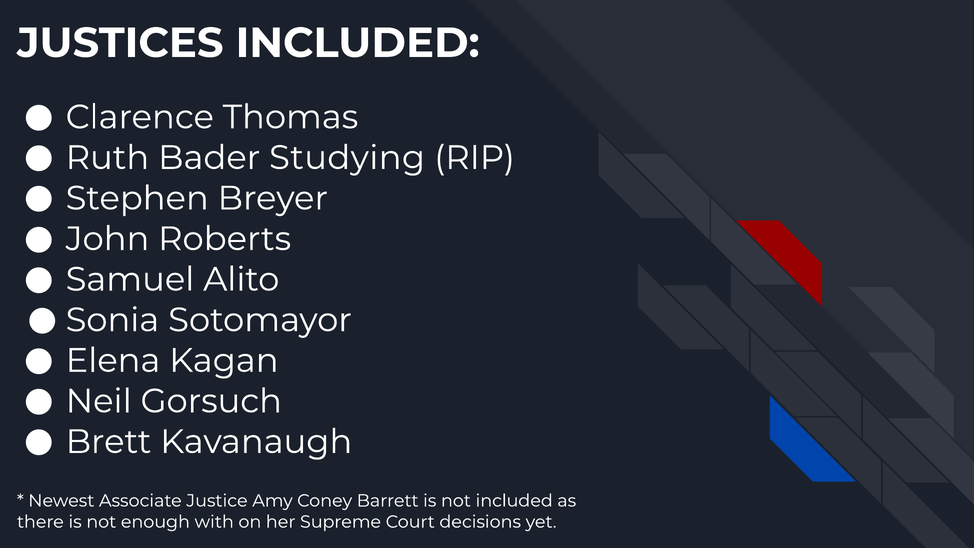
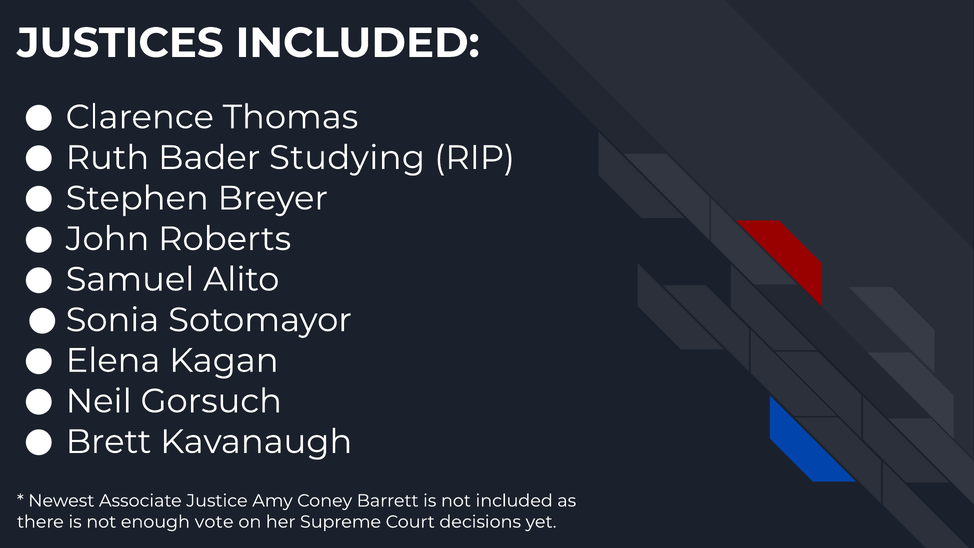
with: with -> vote
